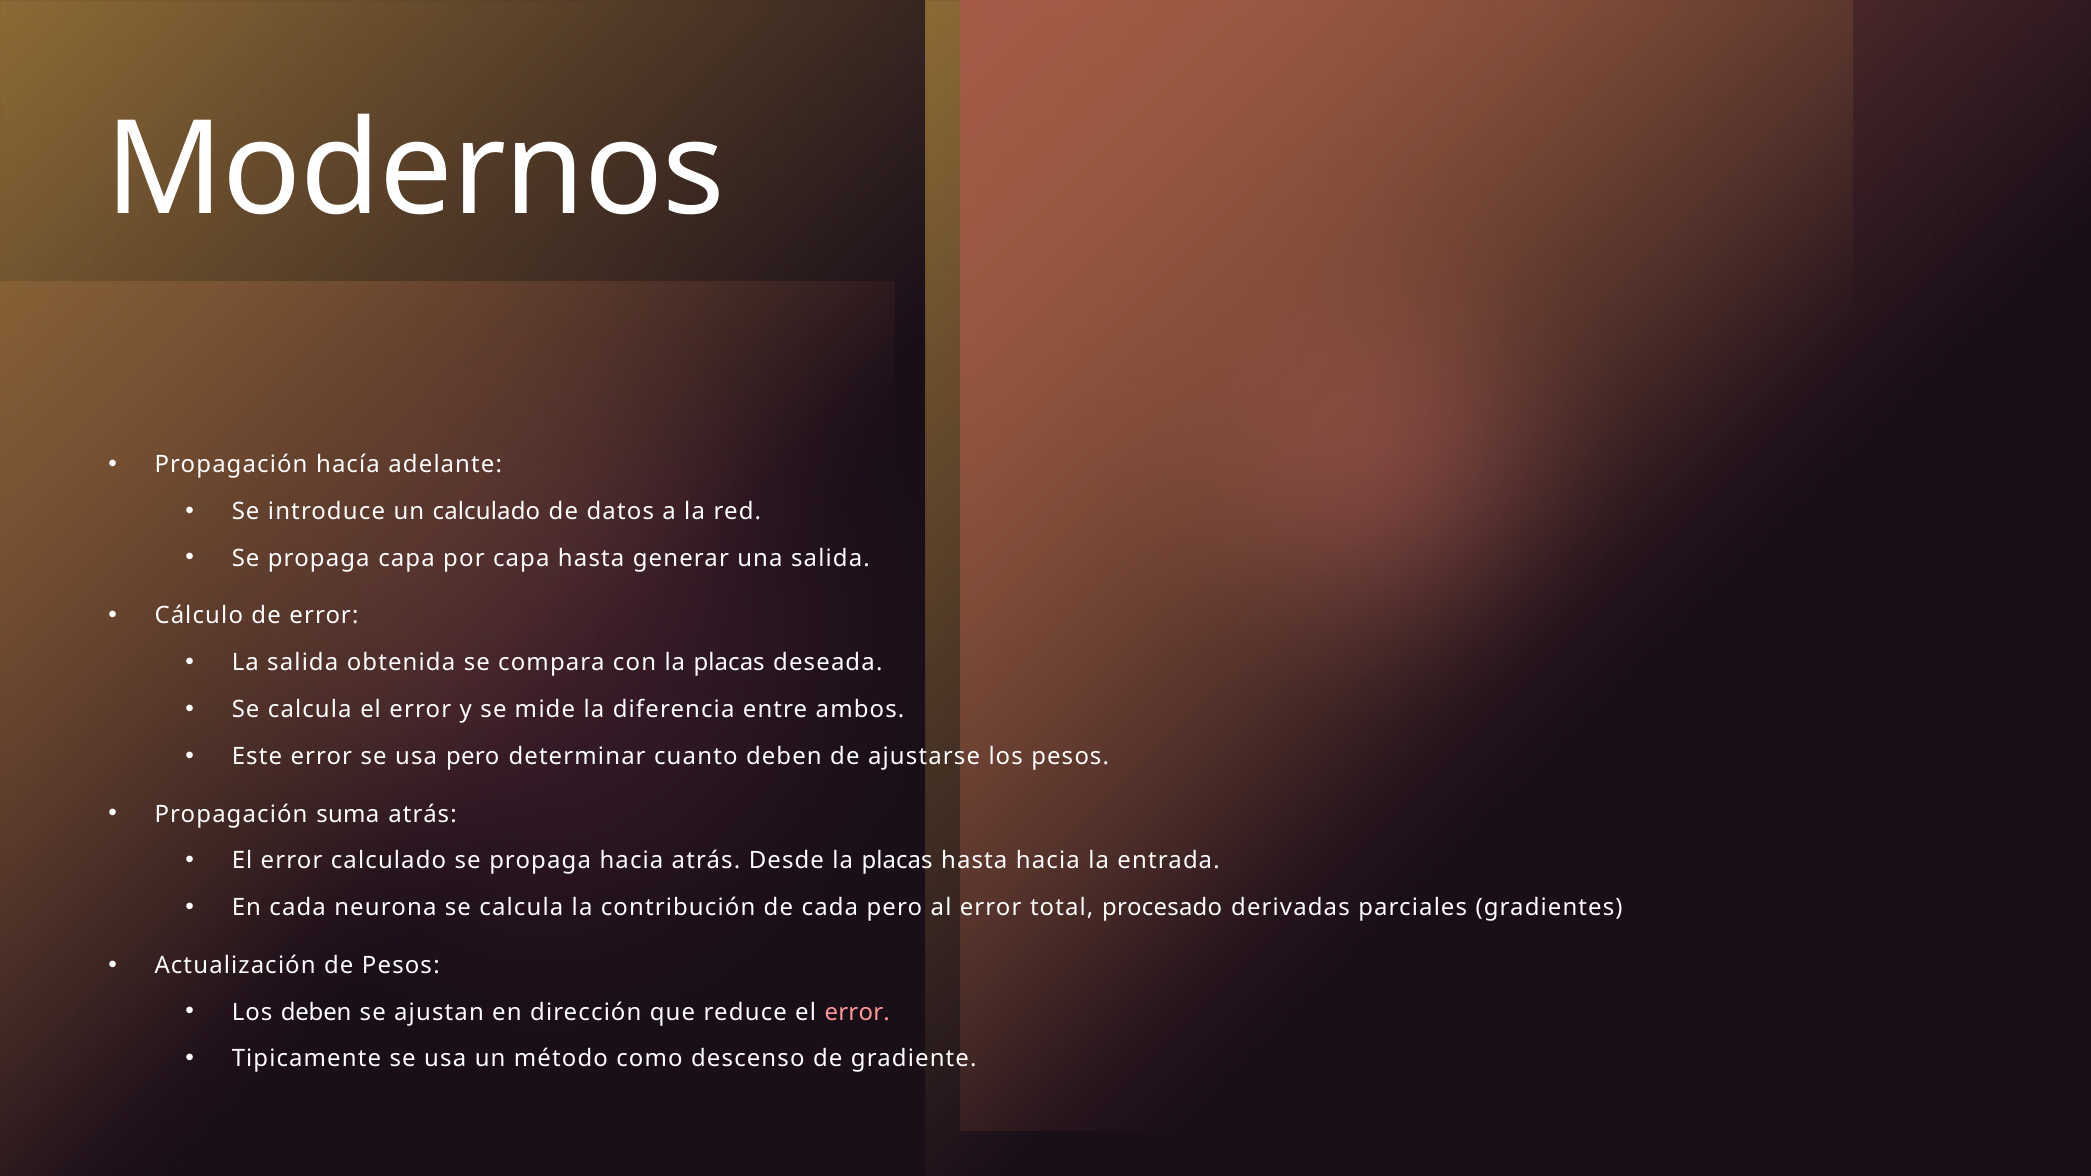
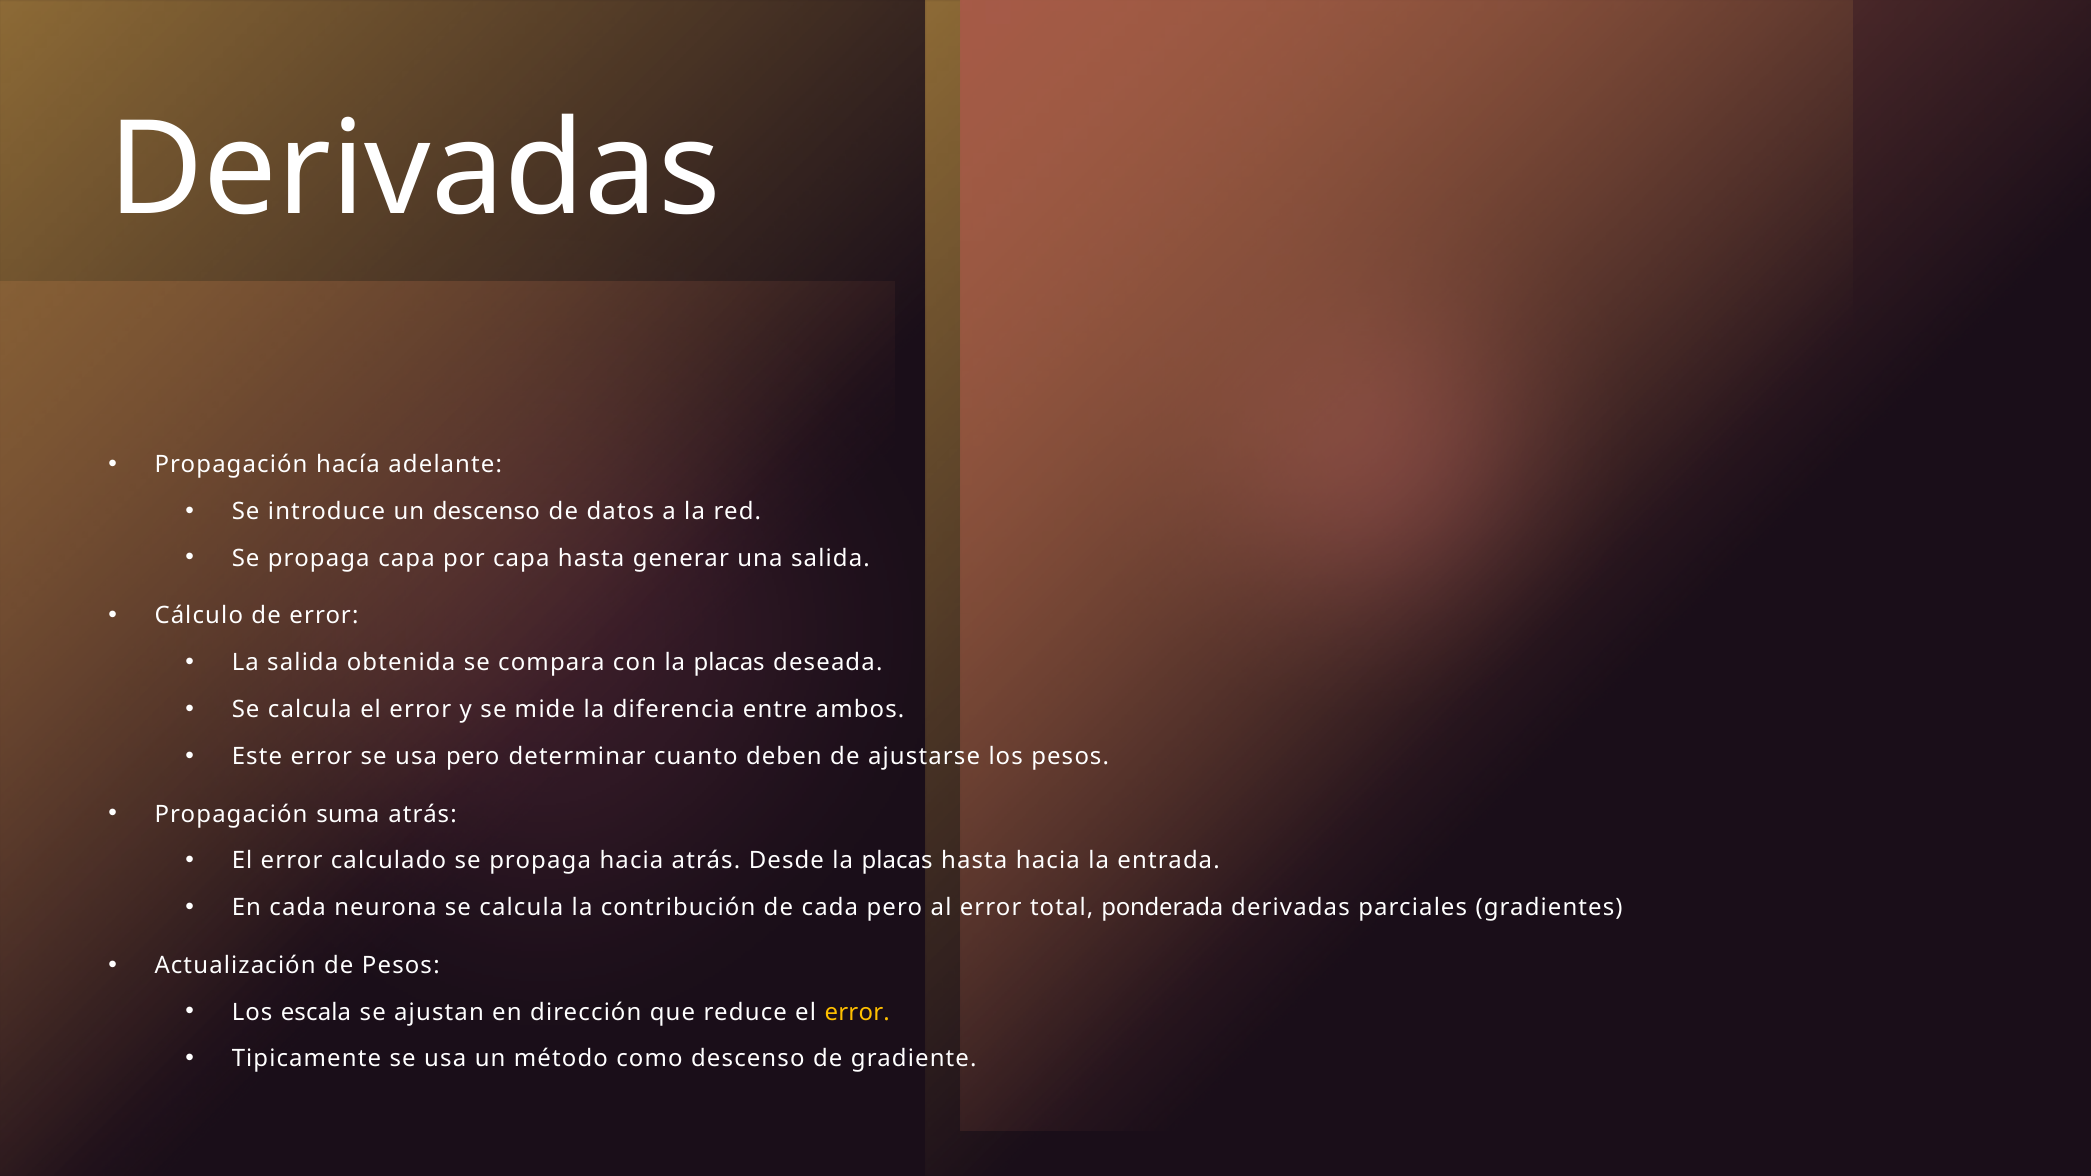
Modernos at (415, 170): Modernos -> Derivadas
un calculado: calculado -> descenso
procesado: procesado -> ponderada
Los deben: deben -> escala
error at (857, 1012) colour: pink -> yellow
